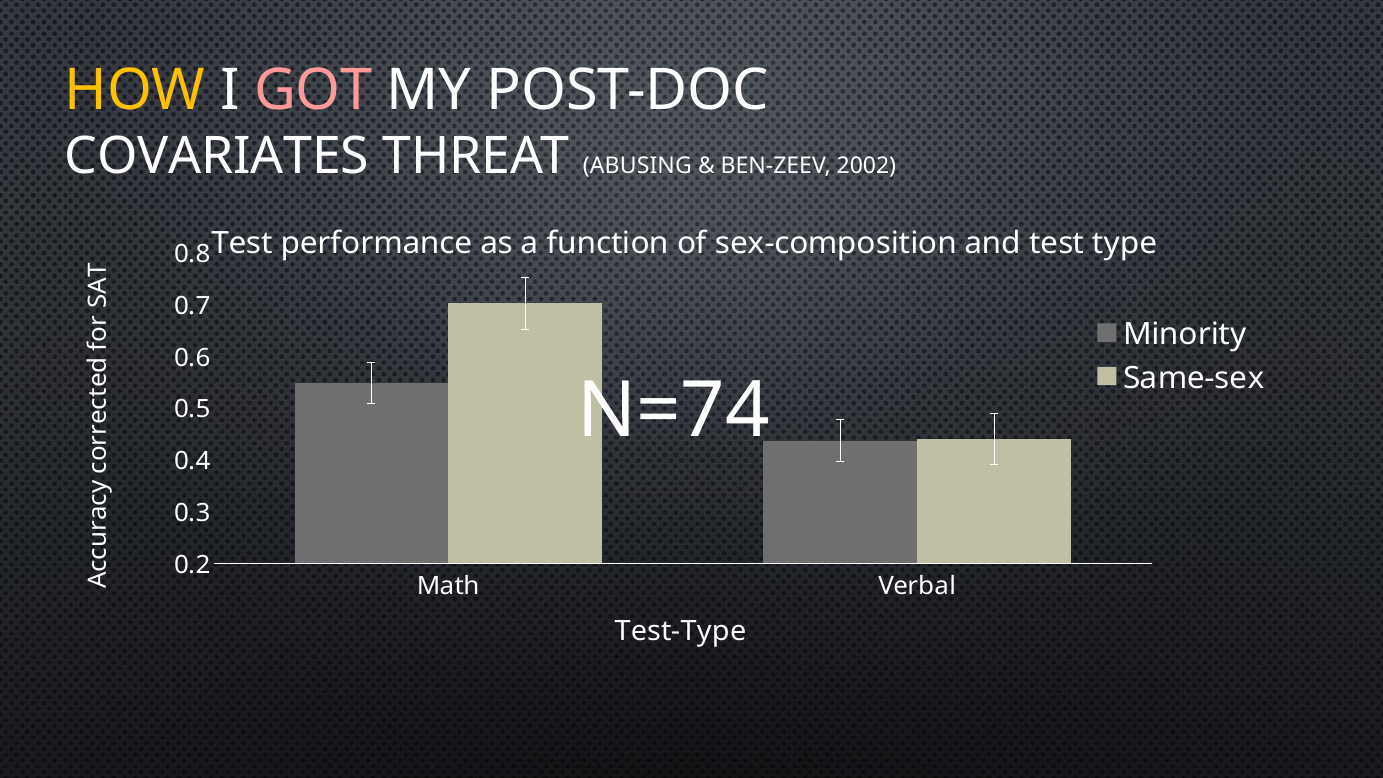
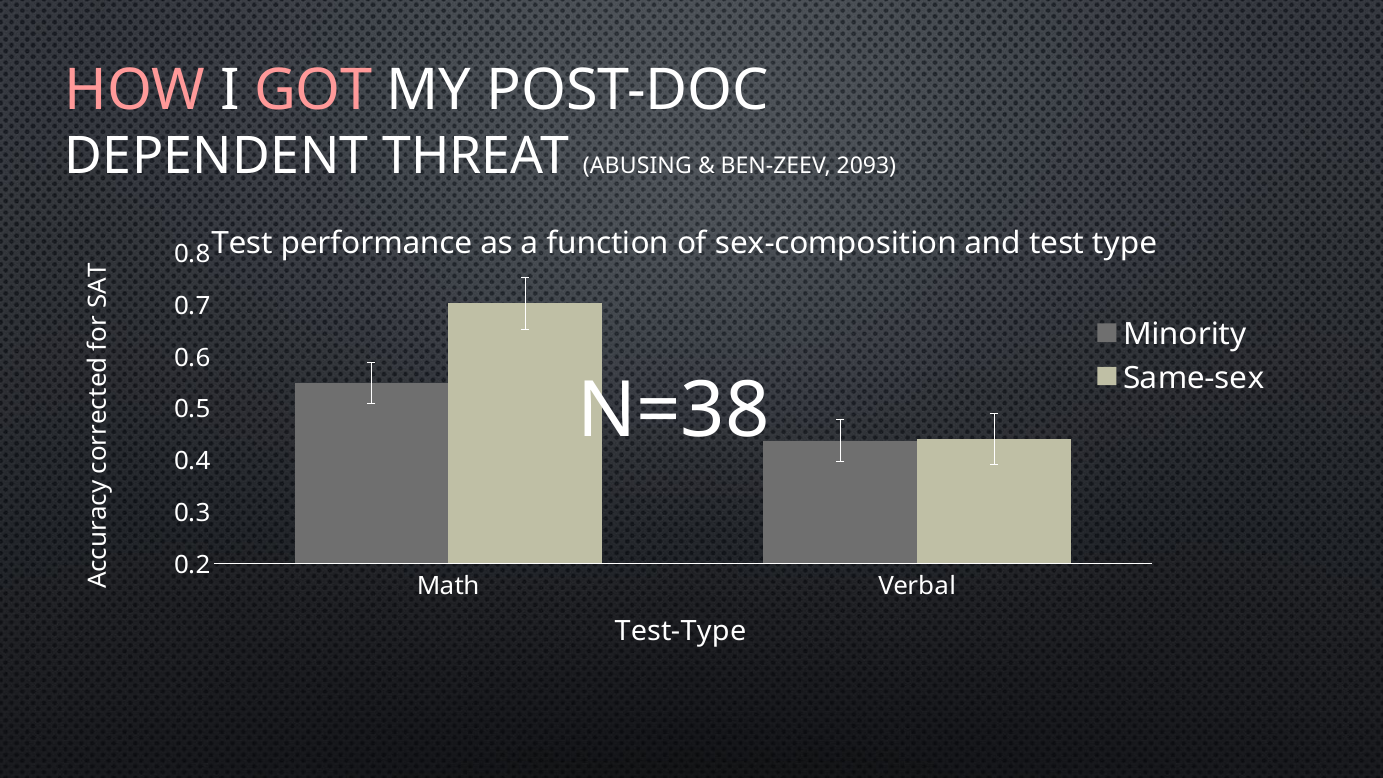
HOW colour: yellow -> pink
COVARIATES: COVARIATES -> DEPENDENT
2002: 2002 -> 2093
N=74: N=74 -> N=38
